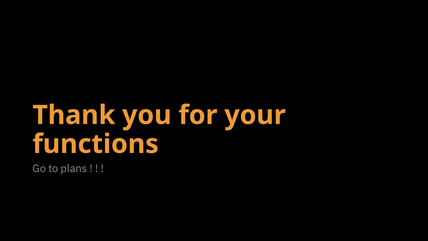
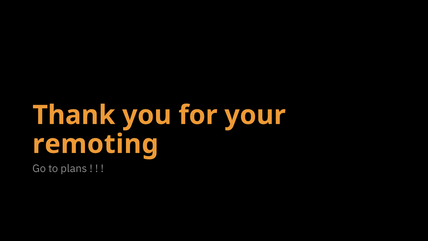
functions: functions -> remoting
